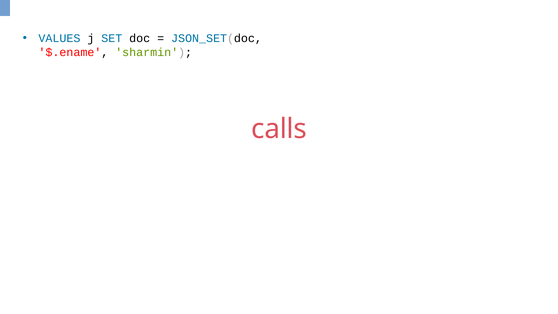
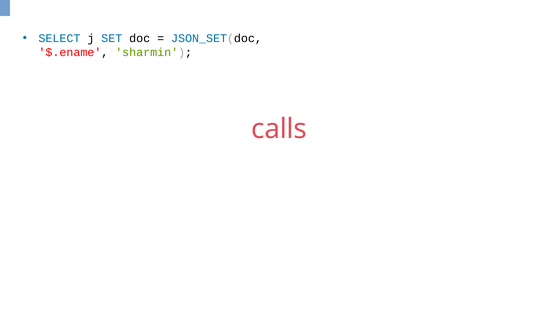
VALUES: VALUES -> SELECT
